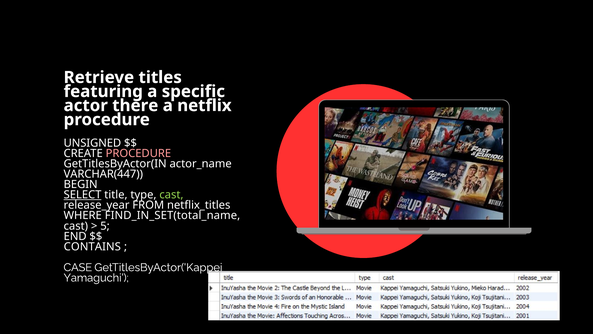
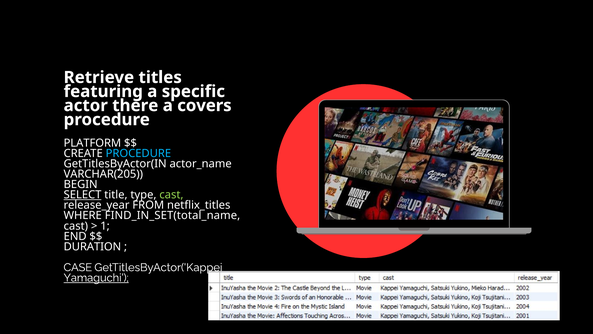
netflix: netflix -> covers
UNSIGNED: UNSIGNED -> PLATFORM
PROCEDURE at (138, 153) colour: pink -> light blue
VARCHAR(447: VARCHAR(447 -> VARCHAR(205
5: 5 -> 1
CONTAINS: CONTAINS -> DURATION
Yamaguchi underline: none -> present
